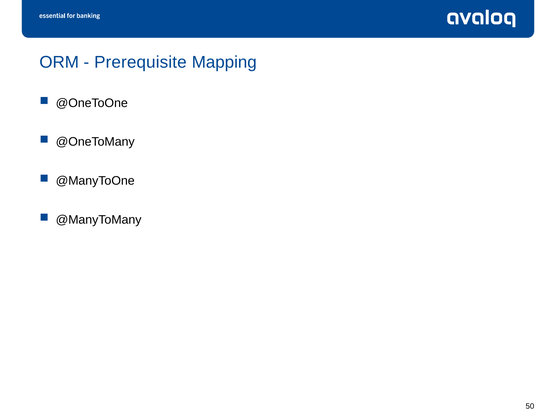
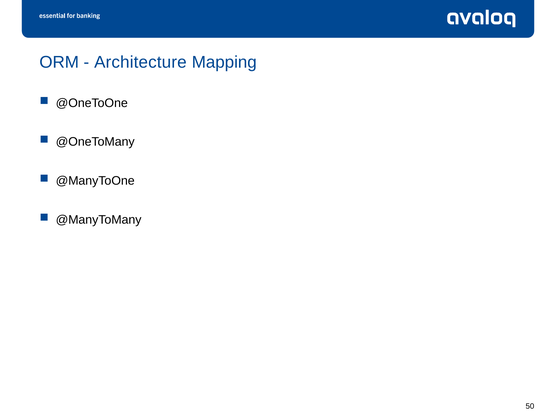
Prerequisite: Prerequisite -> Architecture
